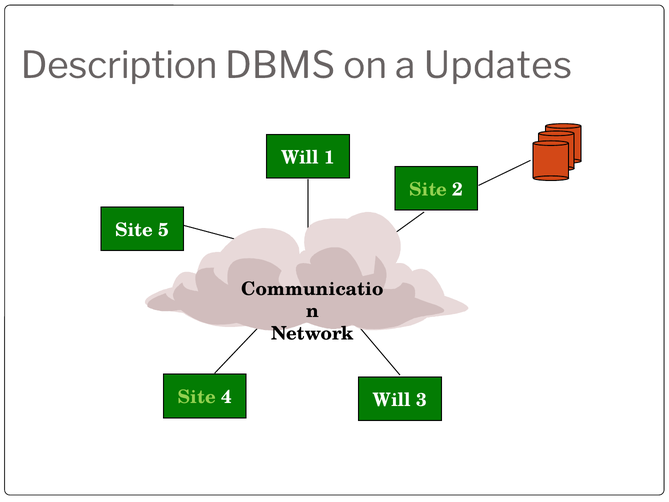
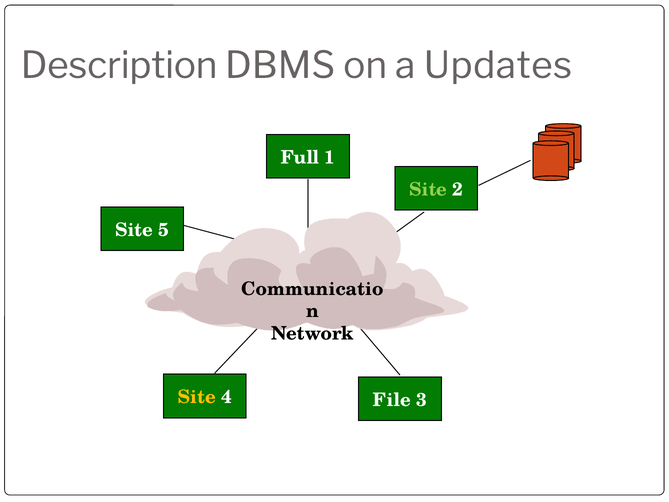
Will at (300, 157): Will -> Full
Site at (197, 397) colour: light green -> yellow
Will at (392, 400): Will -> File
